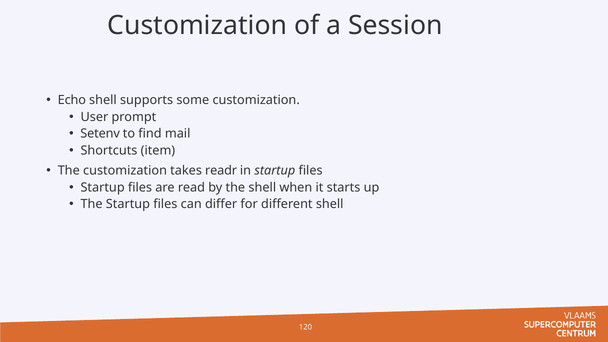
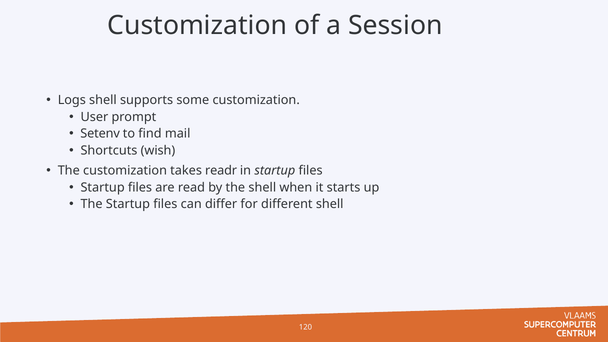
Echo: Echo -> Logs
item: item -> wish
